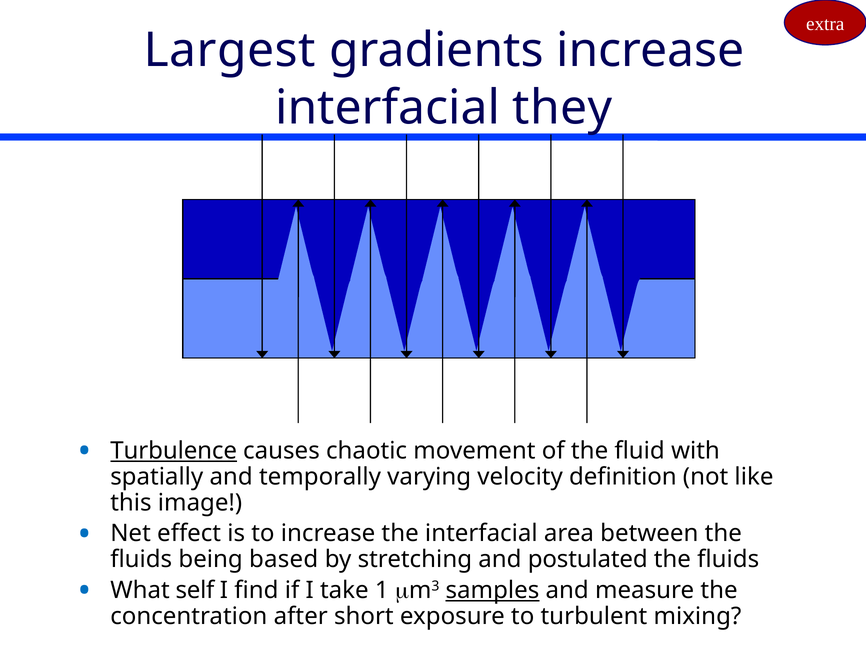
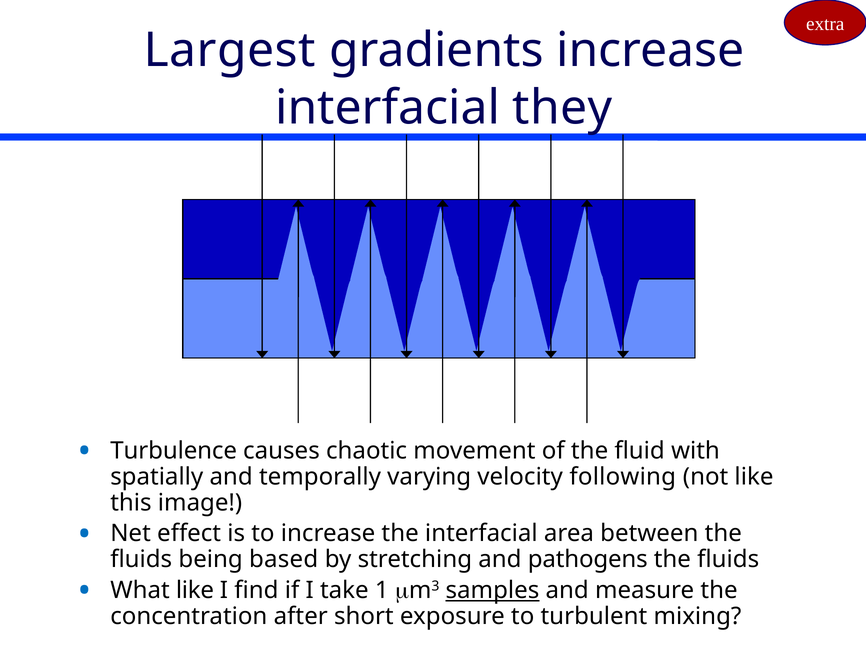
Turbulence underline: present -> none
definition: definition -> following
postulated: postulated -> pathogens
What self: self -> like
